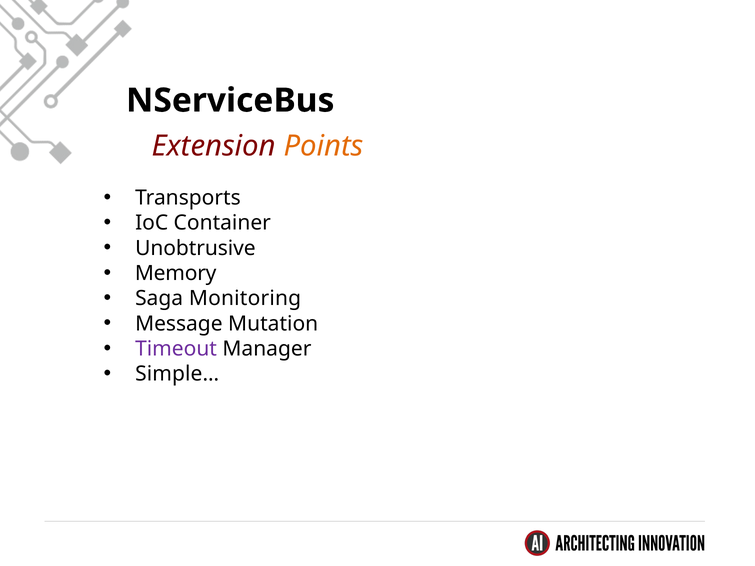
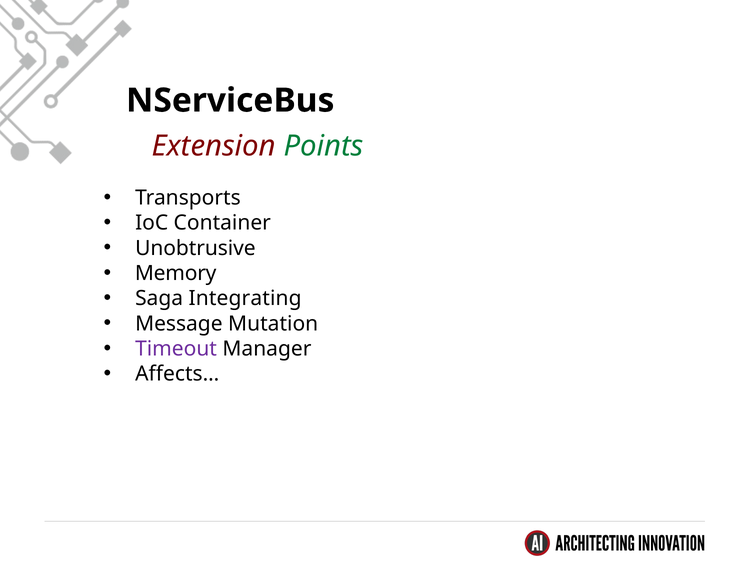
Points colour: orange -> green
Monitoring: Monitoring -> Integrating
Simple…: Simple… -> Affects…
